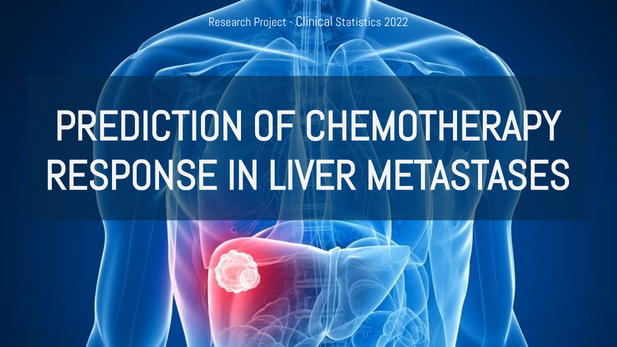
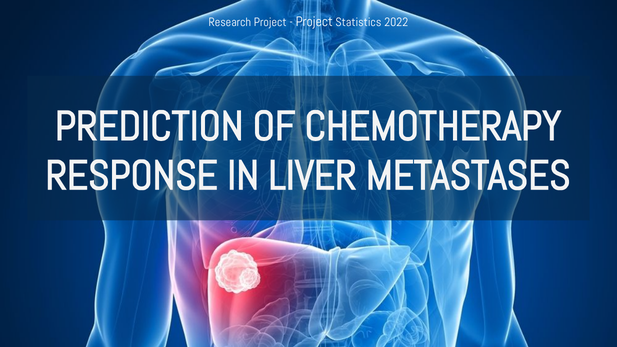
Clinical at (314, 22): Clinical -> Project
